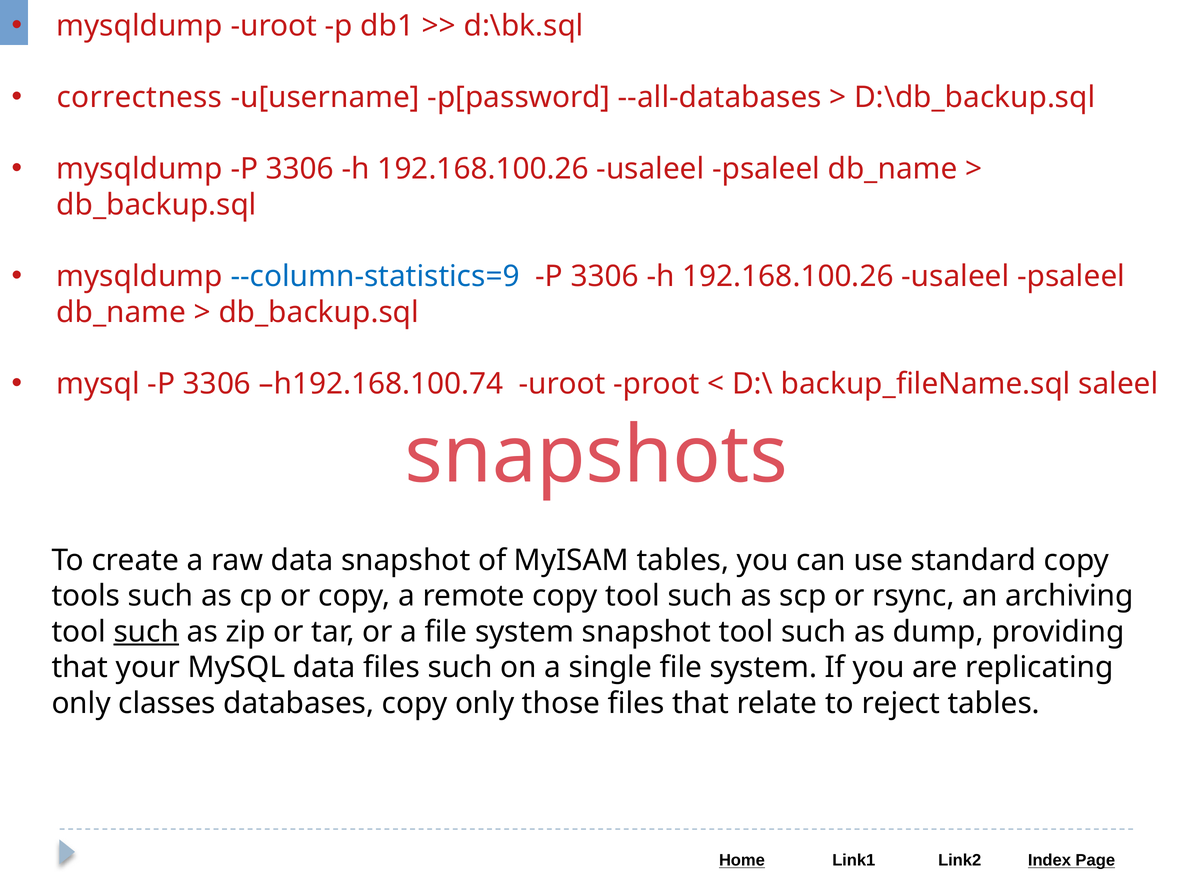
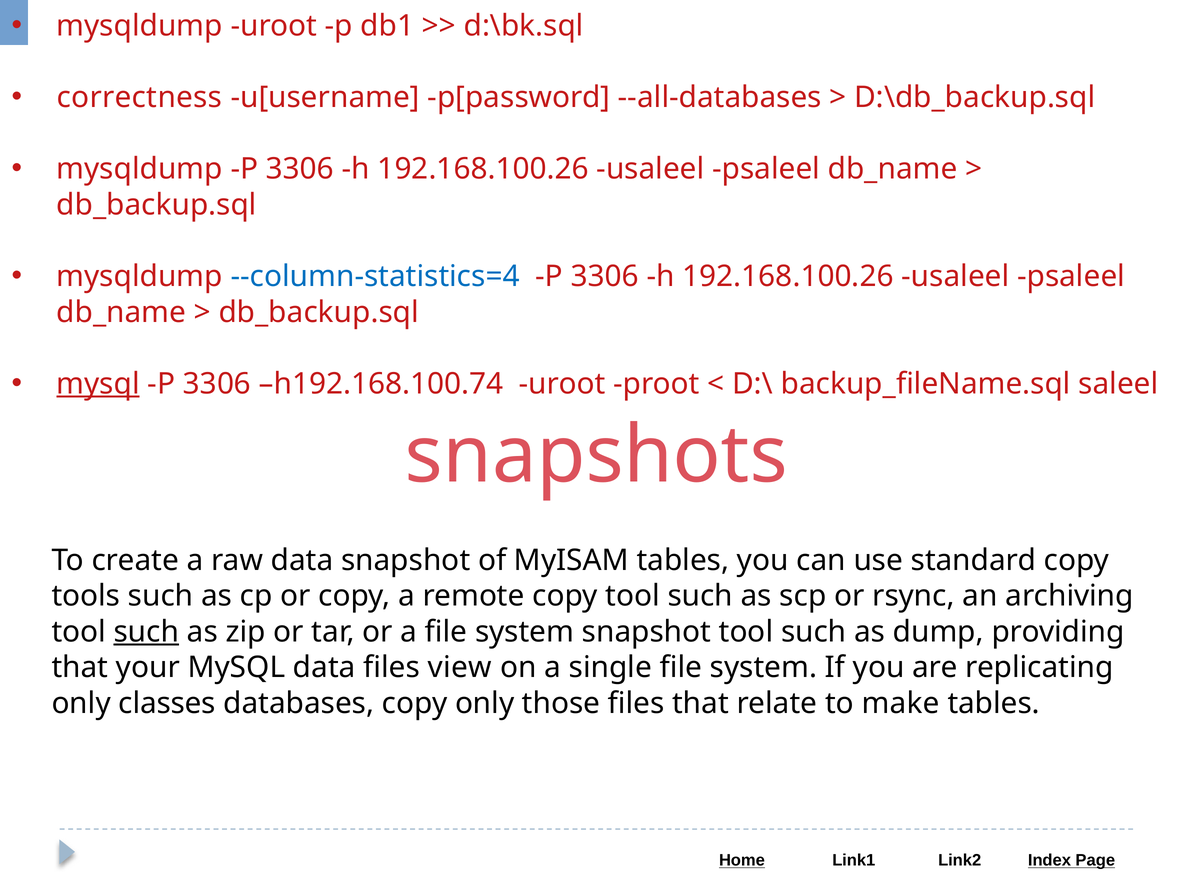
--column-statistics=9: --column-statistics=9 -> --column-statistics=4
mysql at (98, 384) underline: none -> present
files such: such -> view
reject: reject -> make
